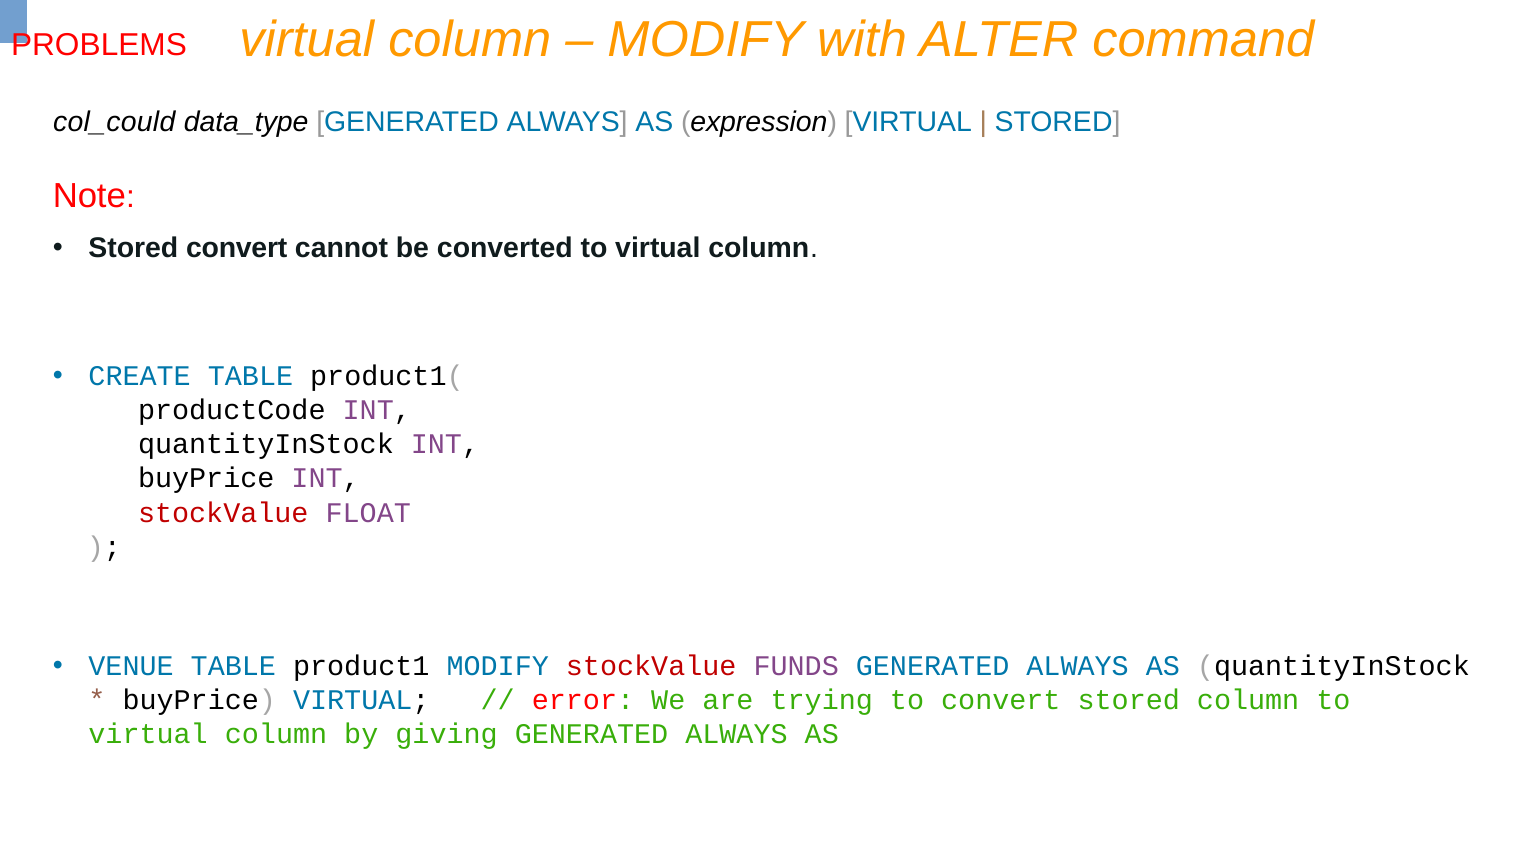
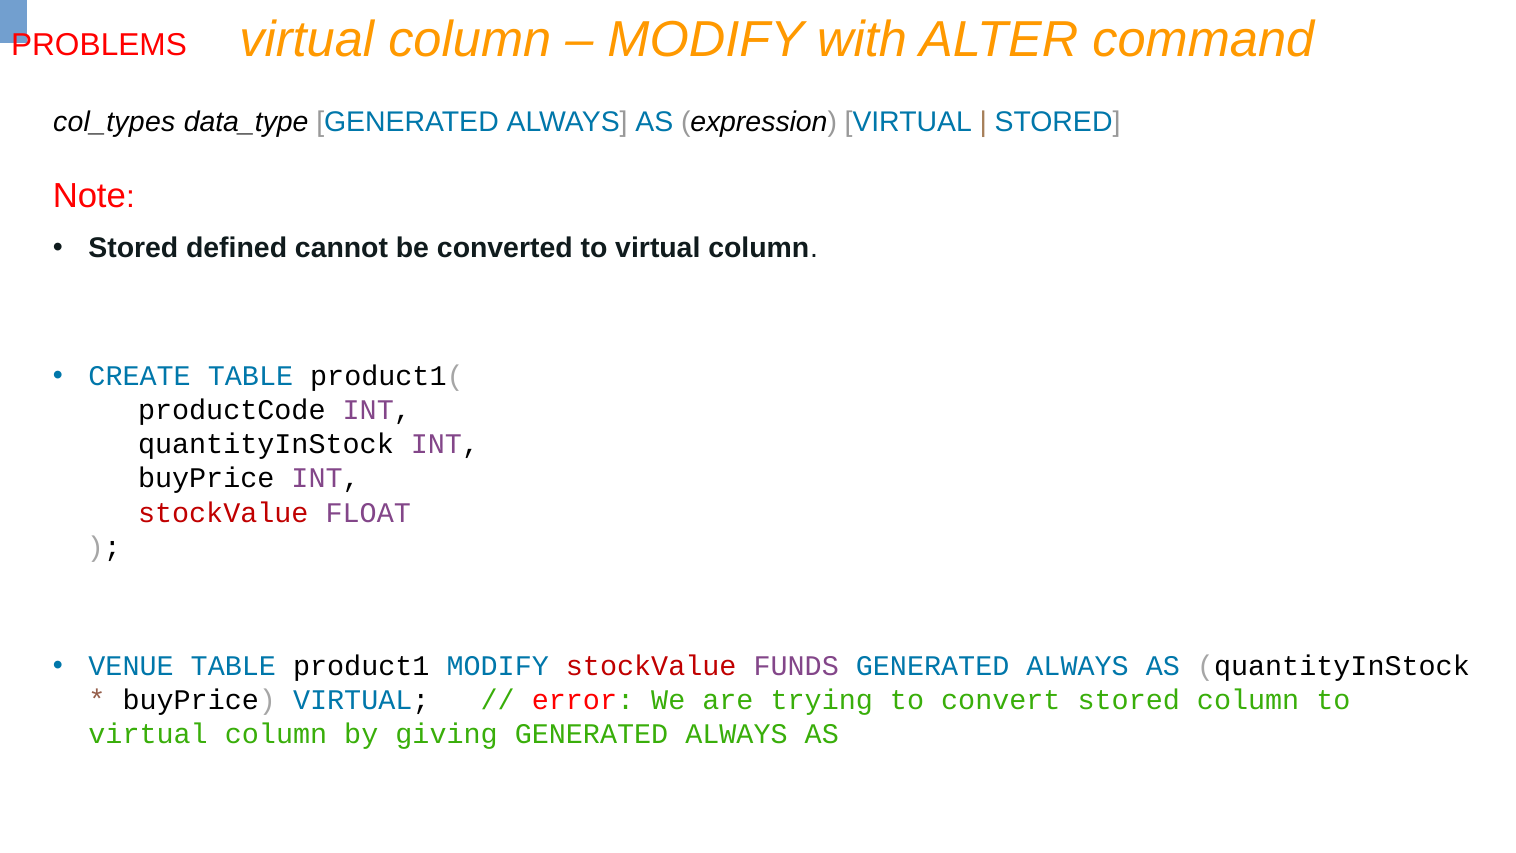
col_could: col_could -> col_types
Stored convert: convert -> defined
